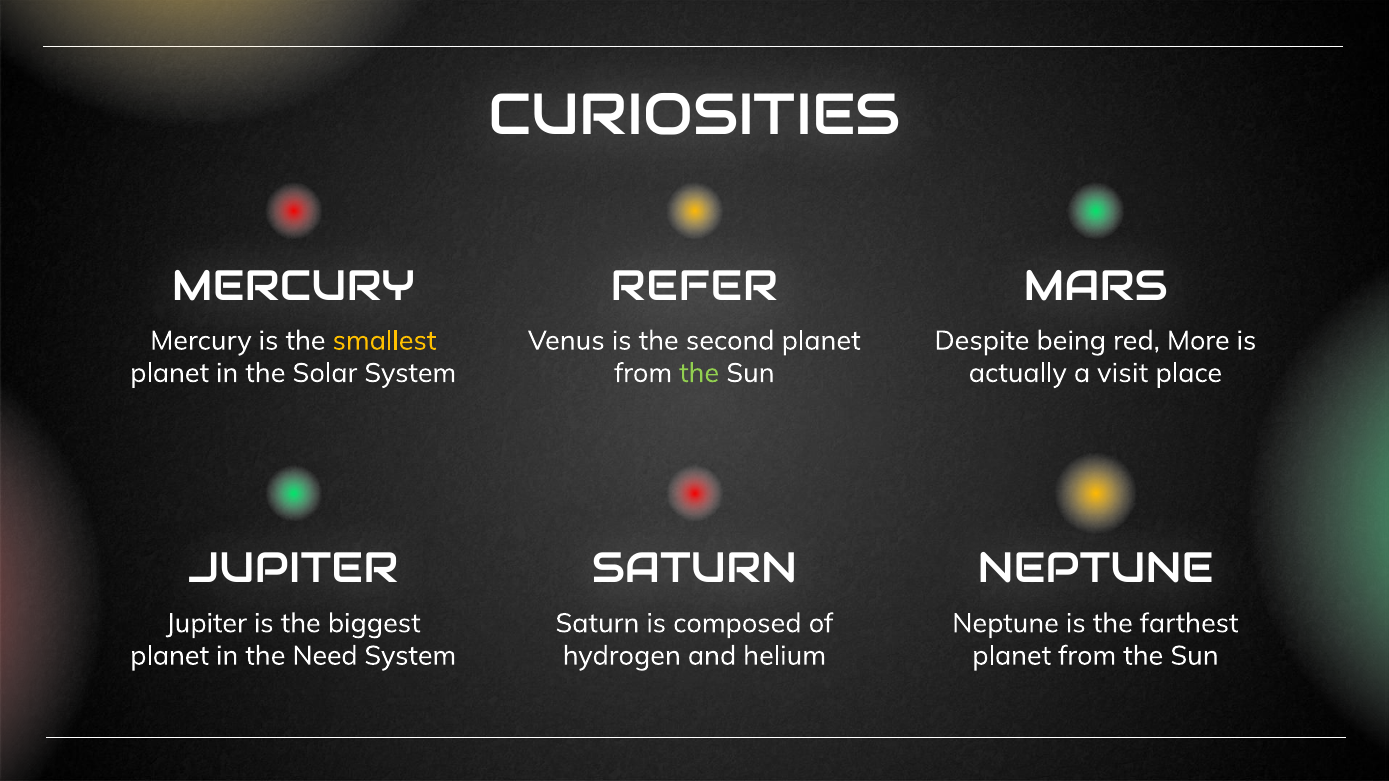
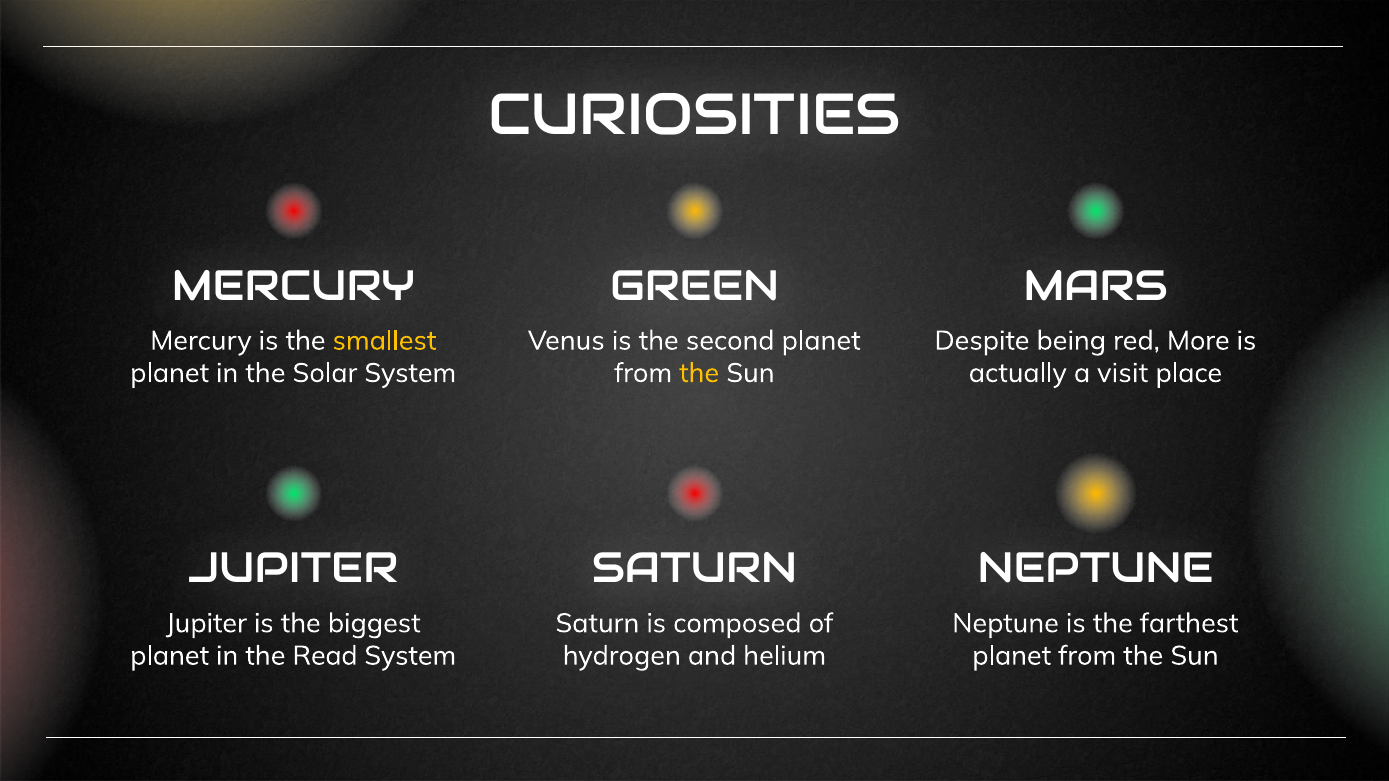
REFER: REFER -> GREEN
the at (699, 373) colour: light green -> yellow
Need: Need -> Read
